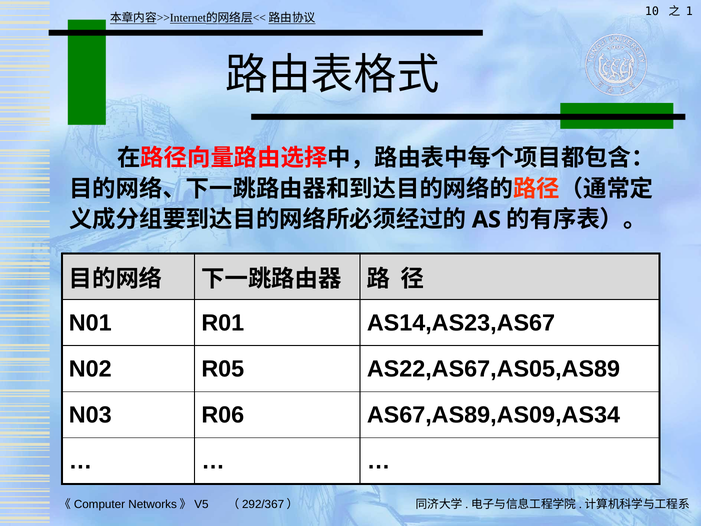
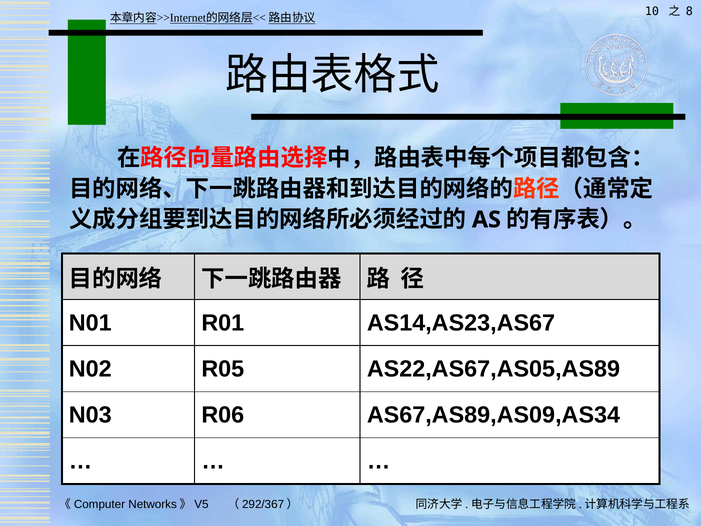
1: 1 -> 8
